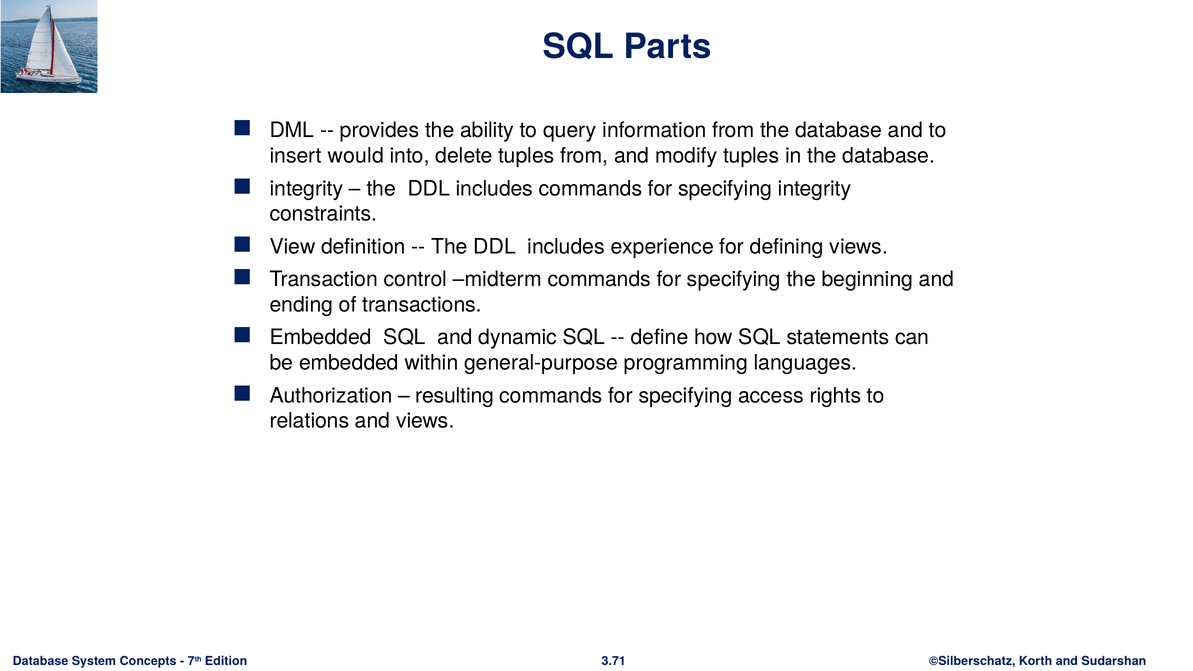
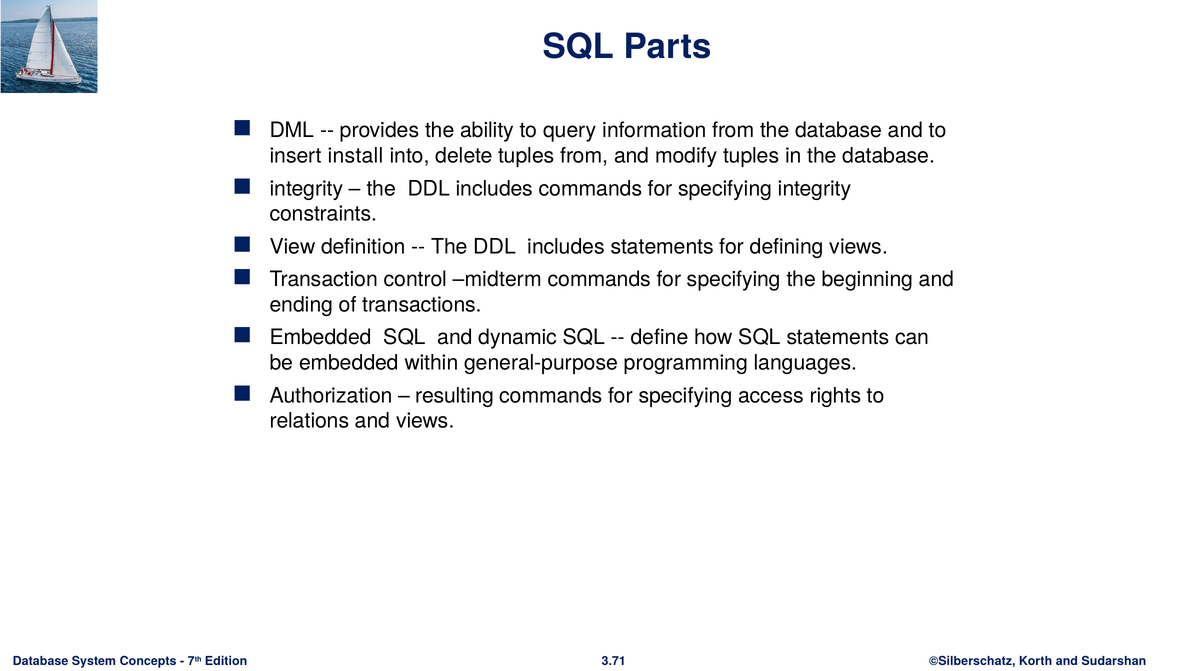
would: would -> install
includes experience: experience -> statements
